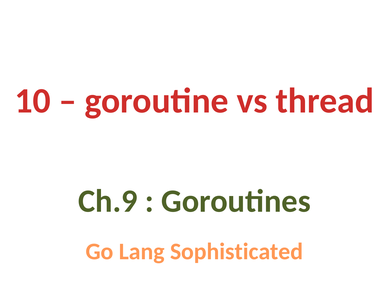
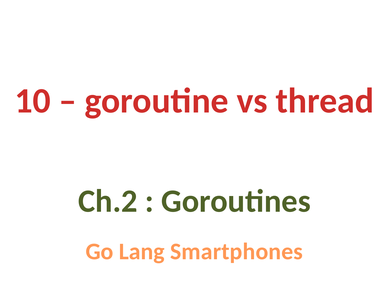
Ch.9: Ch.9 -> Ch.2
Sophisticated: Sophisticated -> Smartphones
